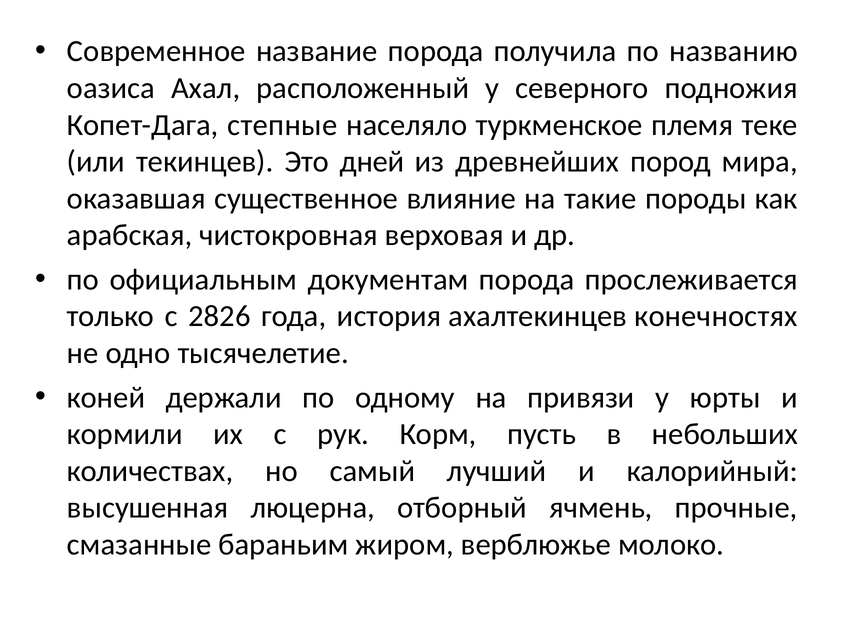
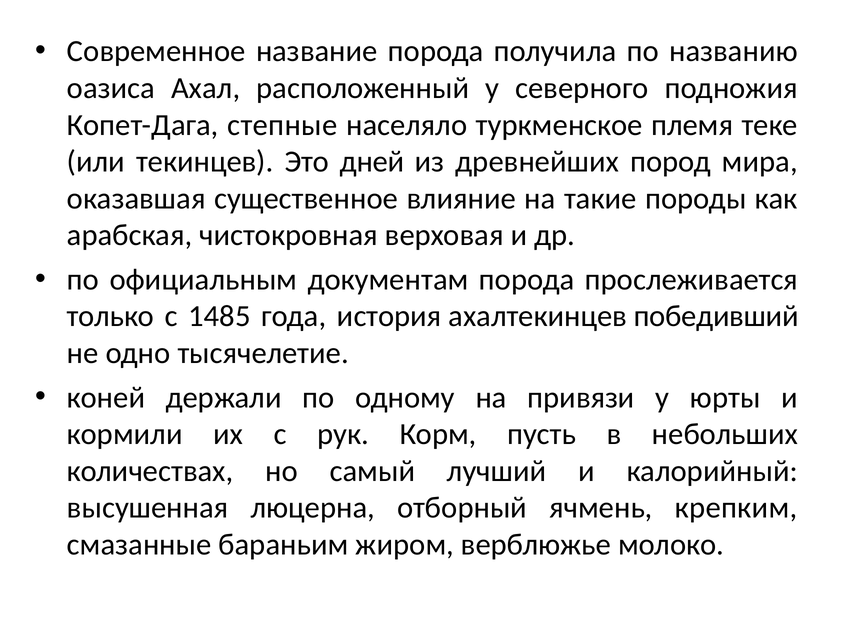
2826: 2826 -> 1485
конечностях: конечностях -> победивший
прочные: прочные -> крепким
